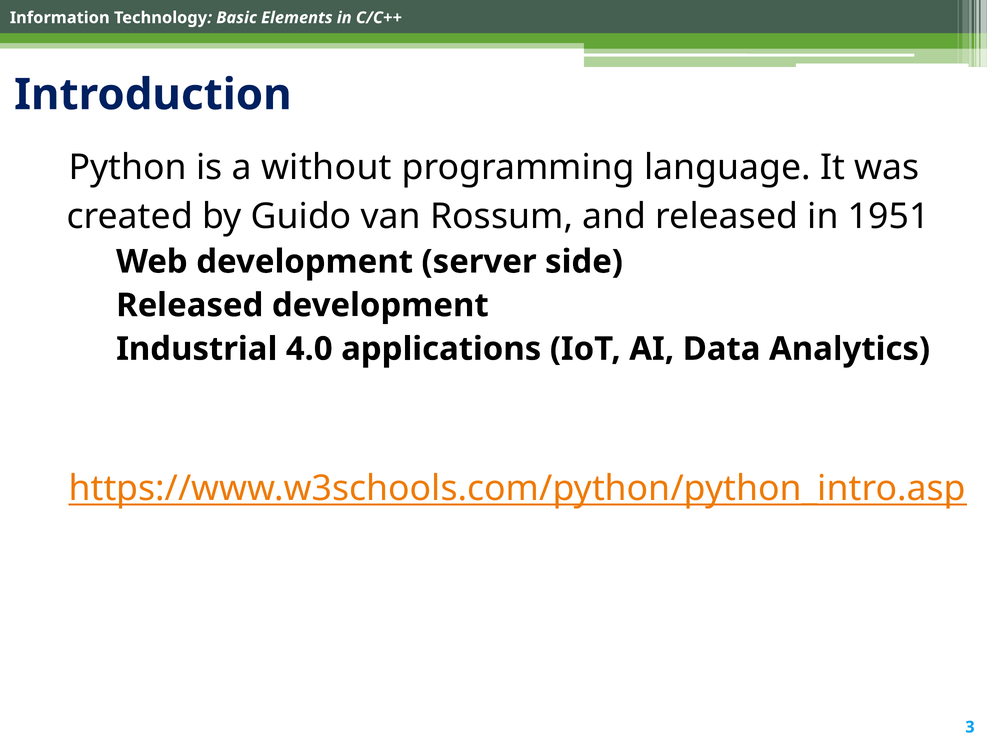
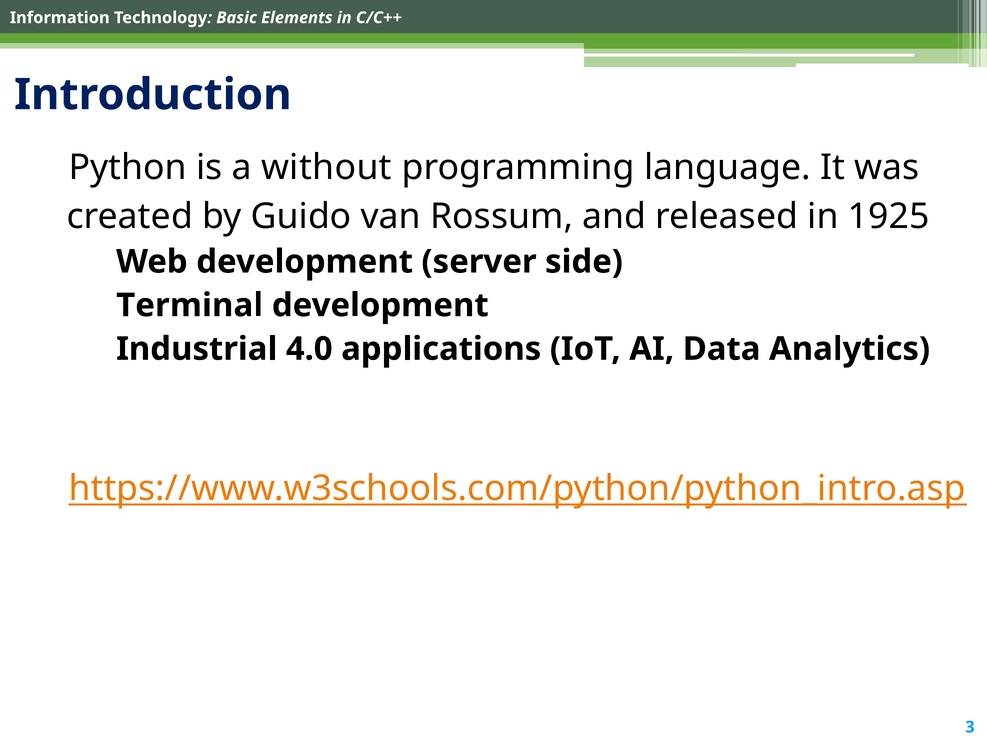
1951: 1951 -> 1925
Released at (190, 305): Released -> Terminal
